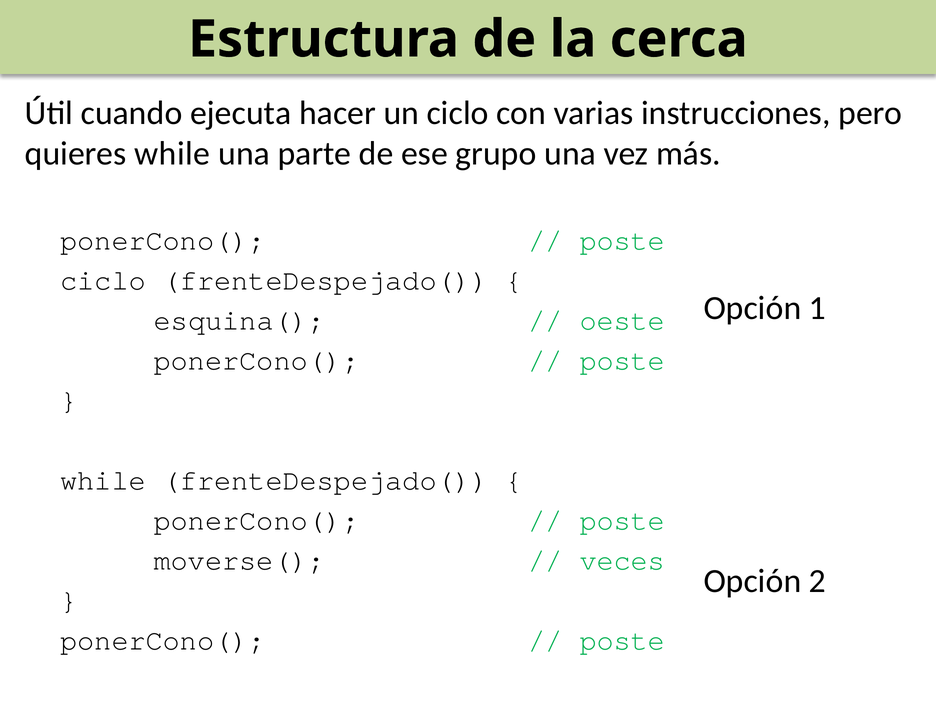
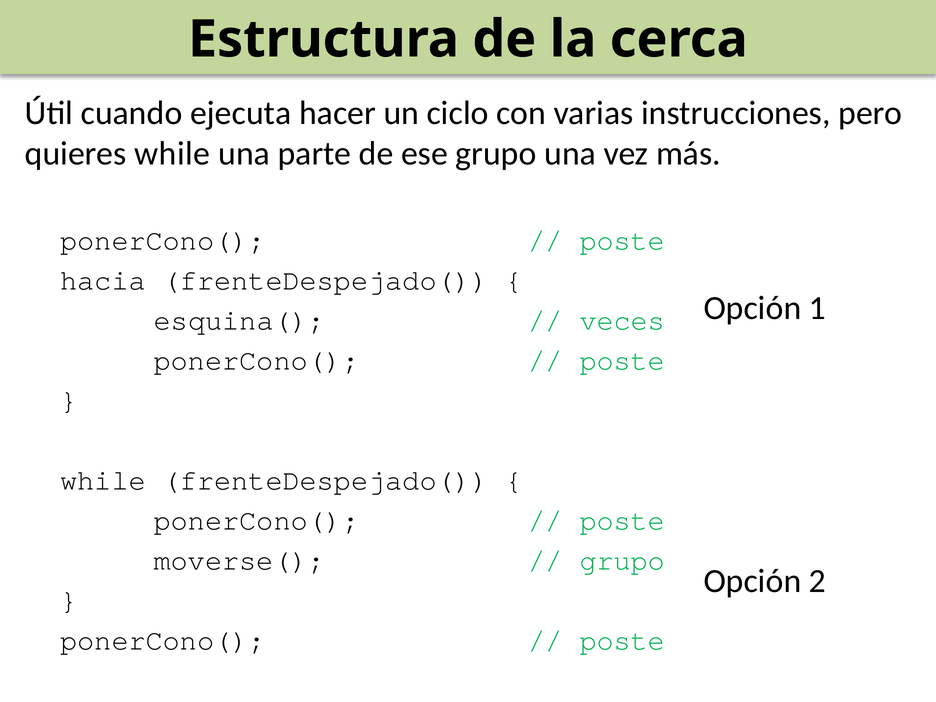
ciclo at (103, 280): ciclo -> hacia
oeste: oeste -> veces
veces at (622, 560): veces -> grupo
